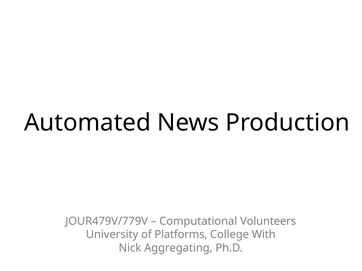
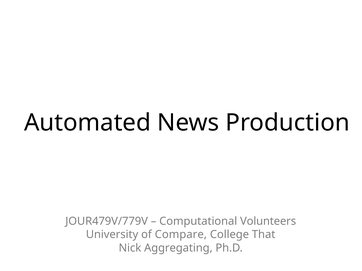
Platforms: Platforms -> Compare
With: With -> That
